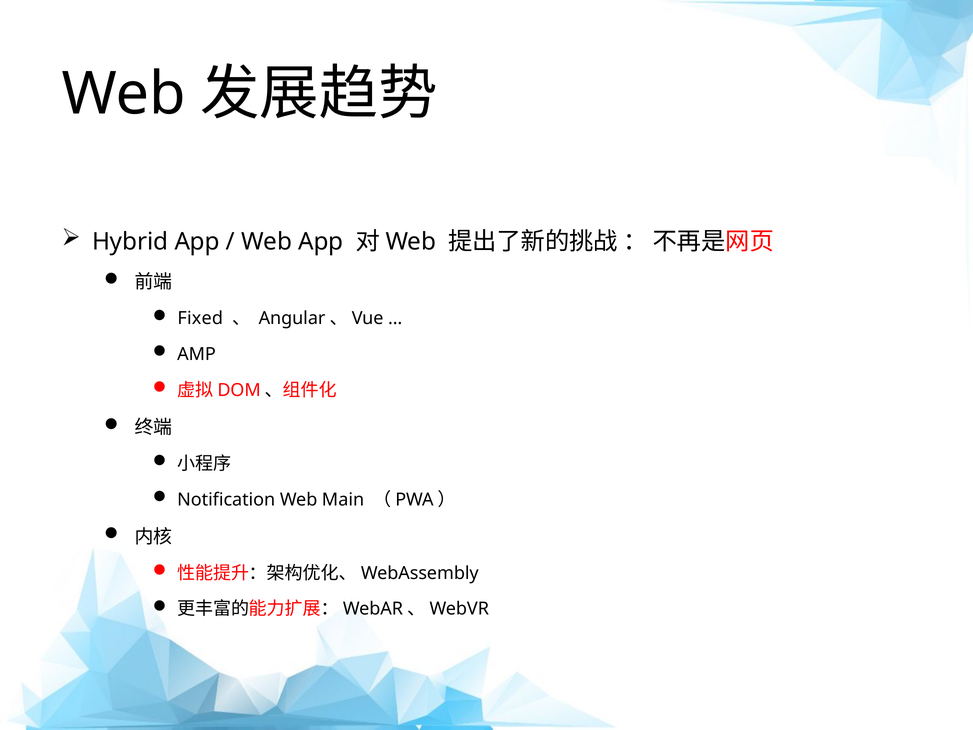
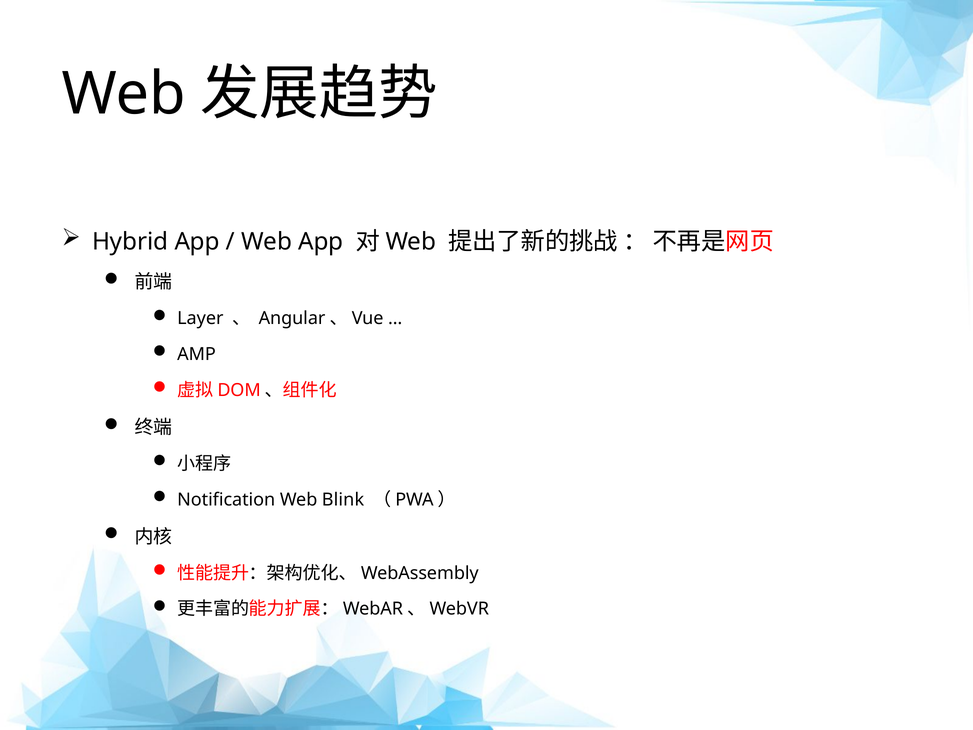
Fixed: Fixed -> Layer
Main: Main -> Blink
